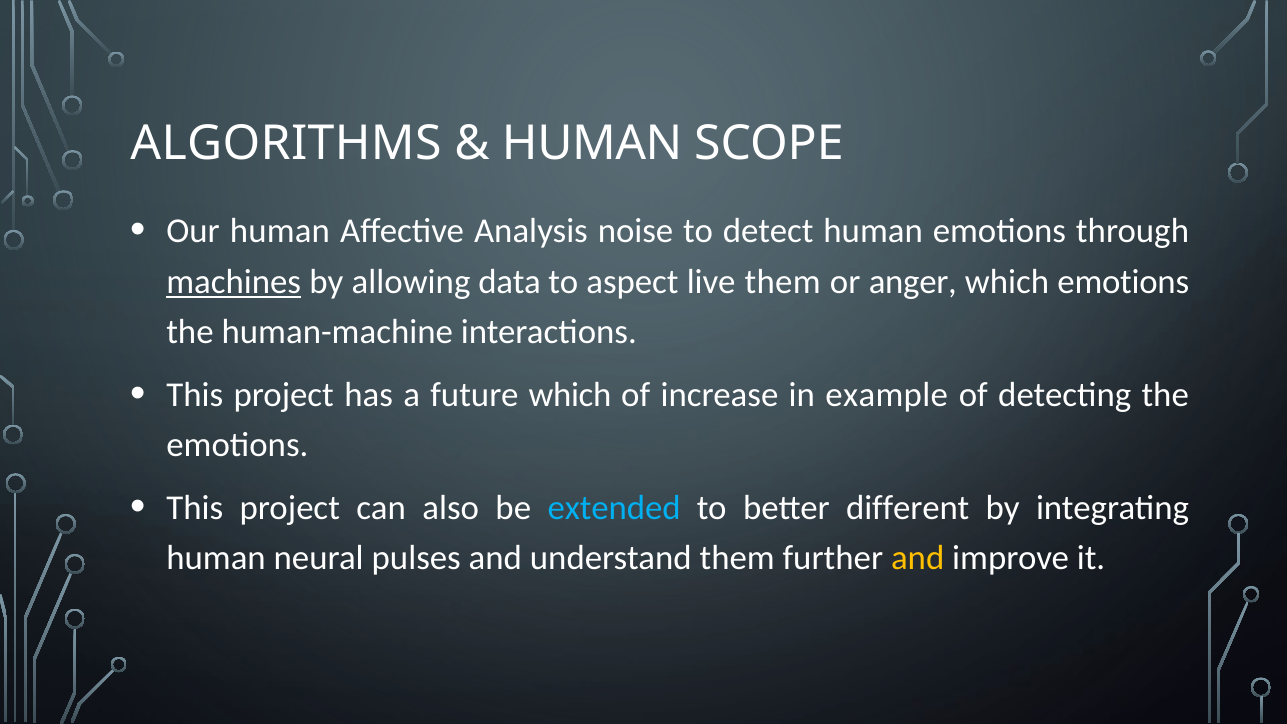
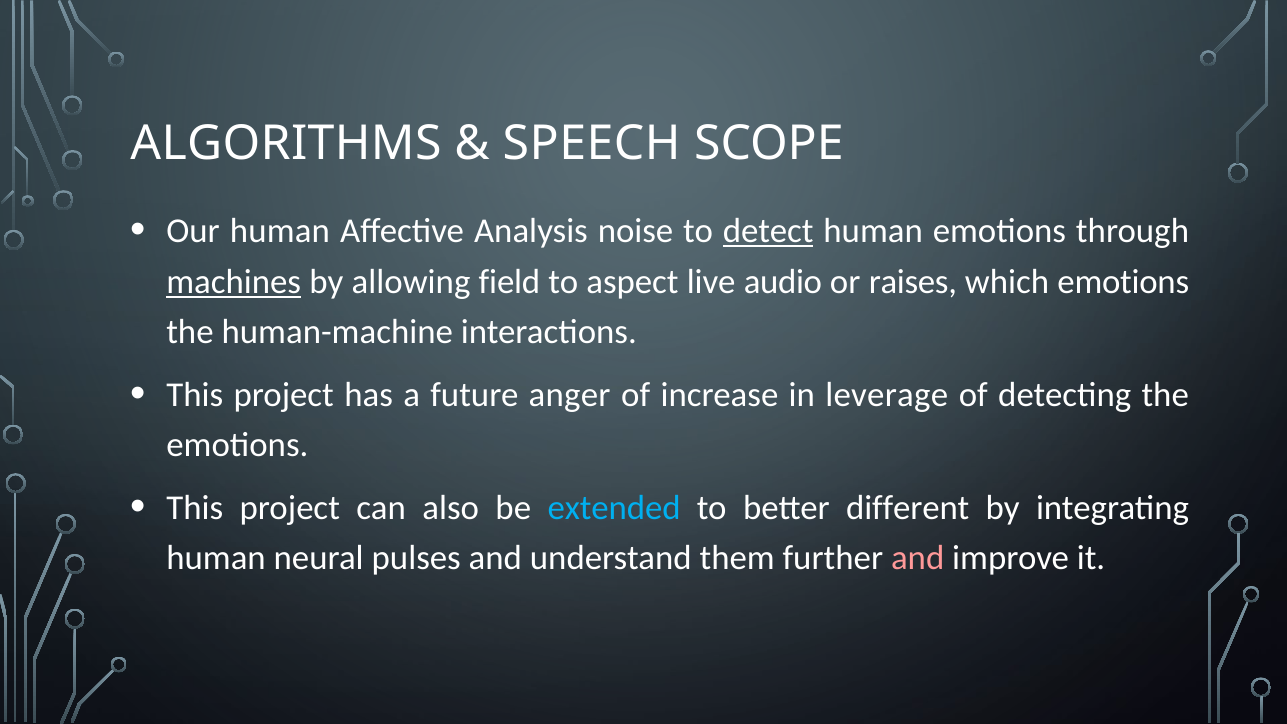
HUMAN at (592, 144): HUMAN -> SPEECH
detect underline: none -> present
data: data -> field
live them: them -> audio
anger: anger -> raises
future which: which -> anger
example: example -> leverage
and at (918, 558) colour: yellow -> pink
